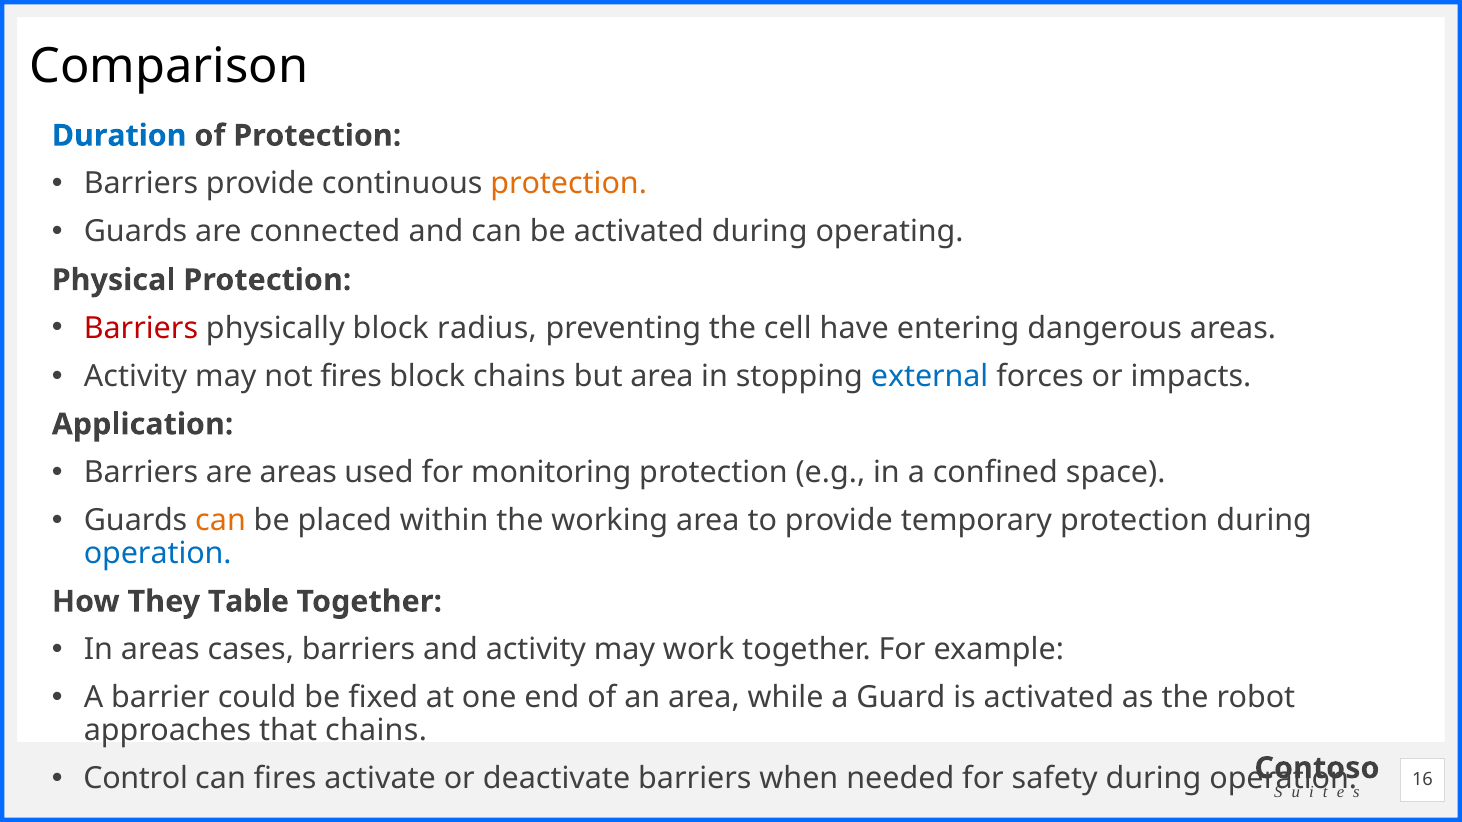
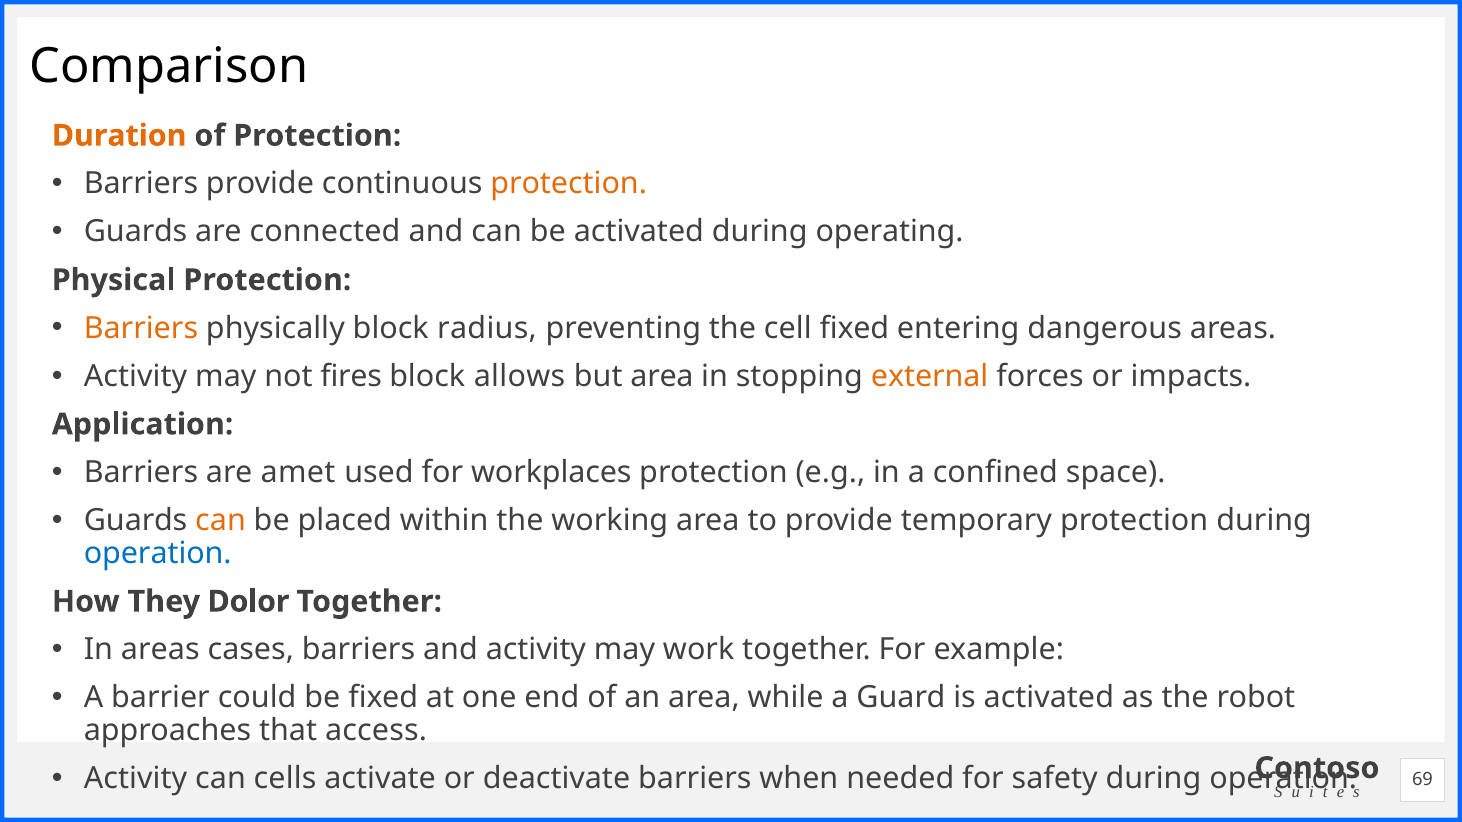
Duration colour: blue -> orange
Barriers at (141, 328) colour: red -> orange
cell have: have -> fixed
block chains: chains -> allows
external colour: blue -> orange
are areas: areas -> amet
monitoring: monitoring -> workplaces
Table: Table -> Dolor
that chains: chains -> access
Control at (136, 779): Control -> Activity
can fires: fires -> cells
16: 16 -> 69
